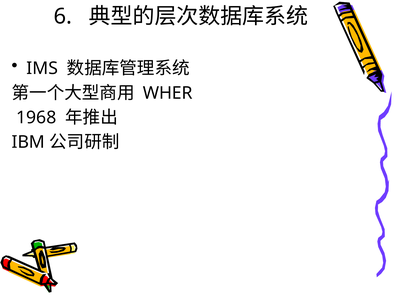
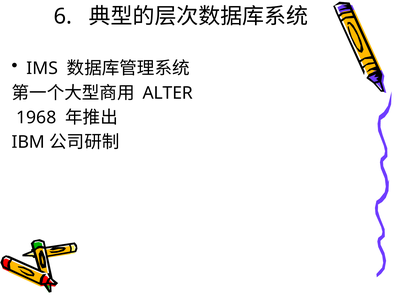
WHER: WHER -> ALTER
